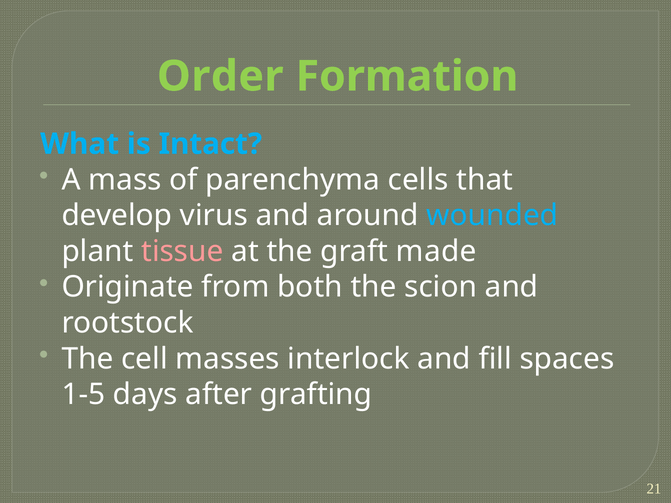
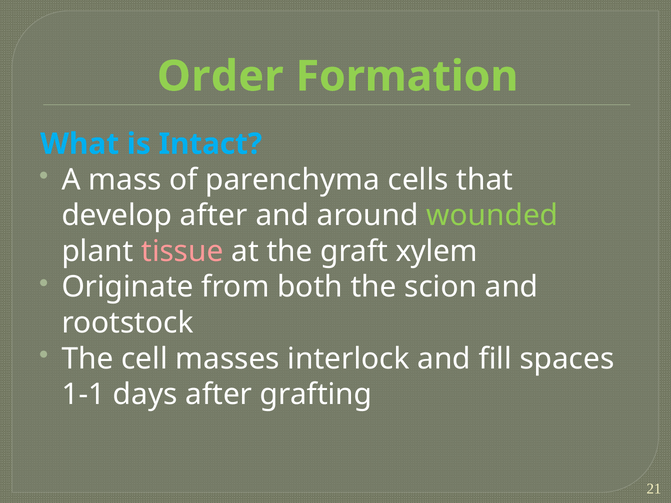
develop virus: virus -> after
wounded colour: light blue -> light green
made: made -> xylem
1-5: 1-5 -> 1-1
